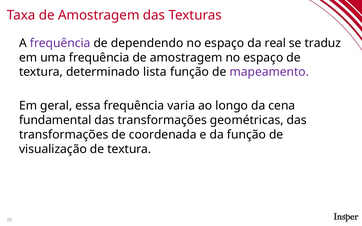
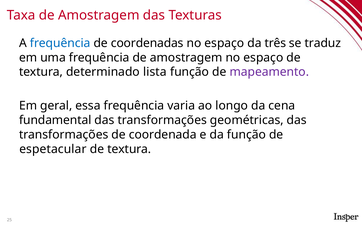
frequência at (60, 43) colour: purple -> blue
dependendo: dependendo -> coordenadas
real: real -> três
visualização: visualização -> espetacular
